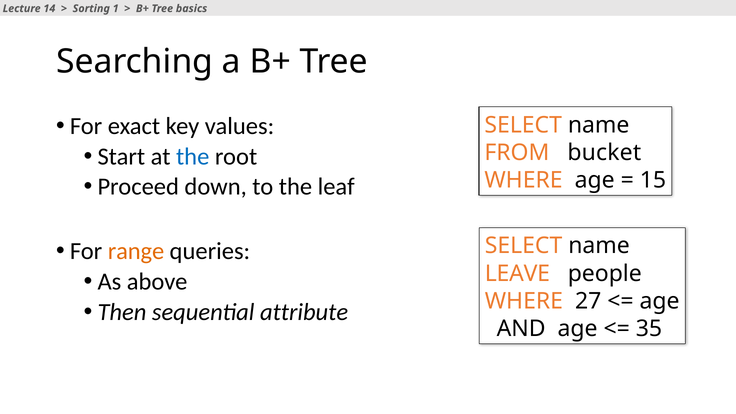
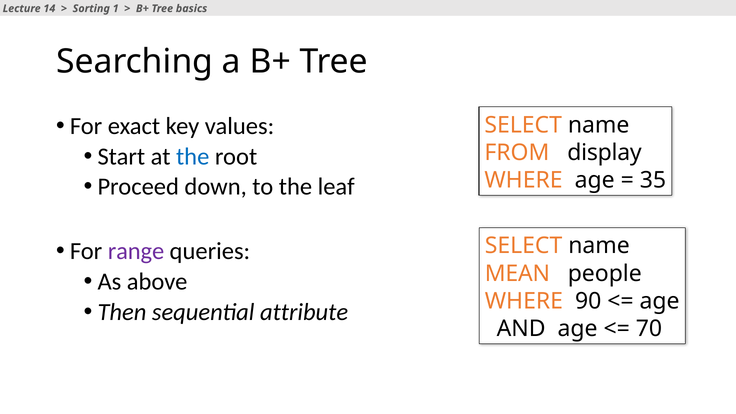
bucket: bucket -> display
15: 15 -> 35
range colour: orange -> purple
LEAVE: LEAVE -> MEAN
27: 27 -> 90
35: 35 -> 70
